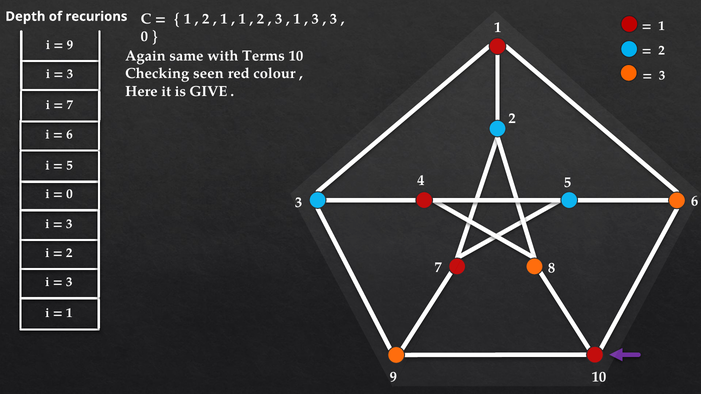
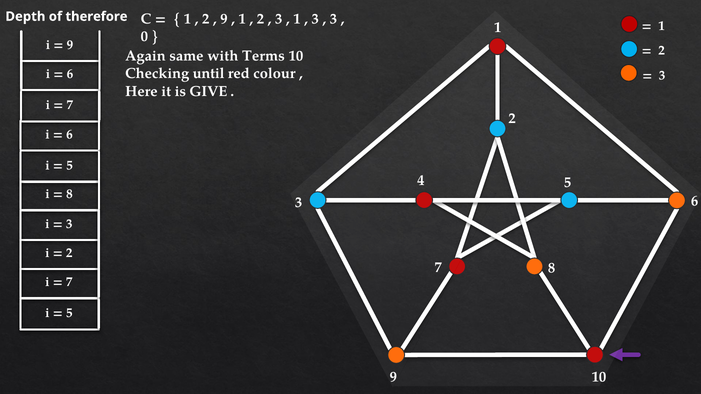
recurions: recurions -> therefore
1 at (224, 19): 1 -> 9
seen: seen -> until
3 at (70, 74): 3 -> 6
0 at (69, 194): 0 -> 8
3 at (69, 282): 3 -> 7
1 at (69, 313): 1 -> 5
